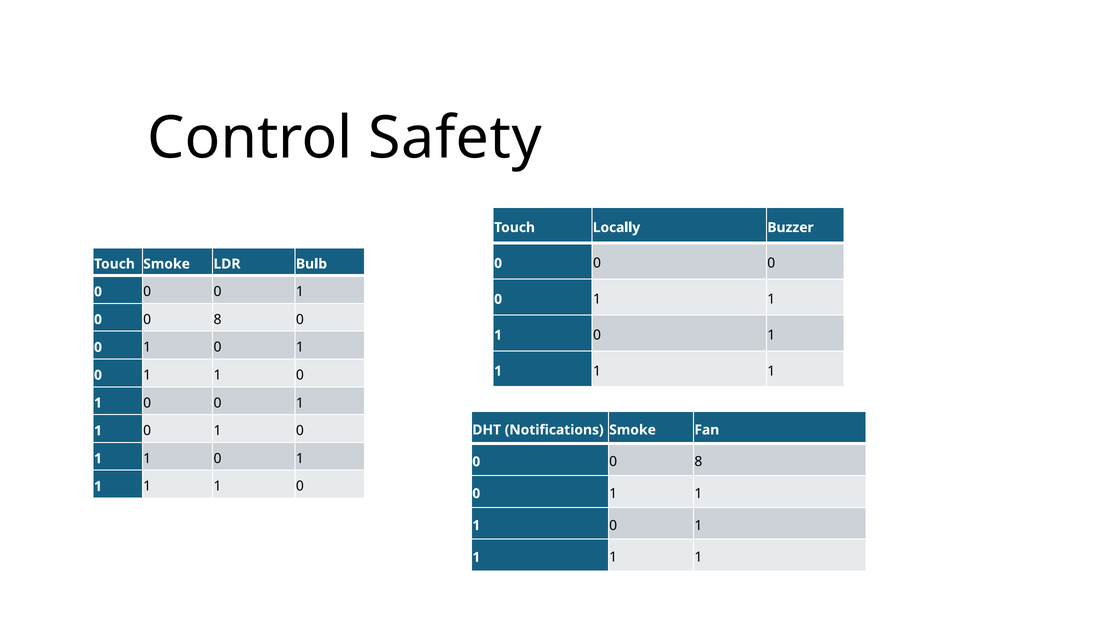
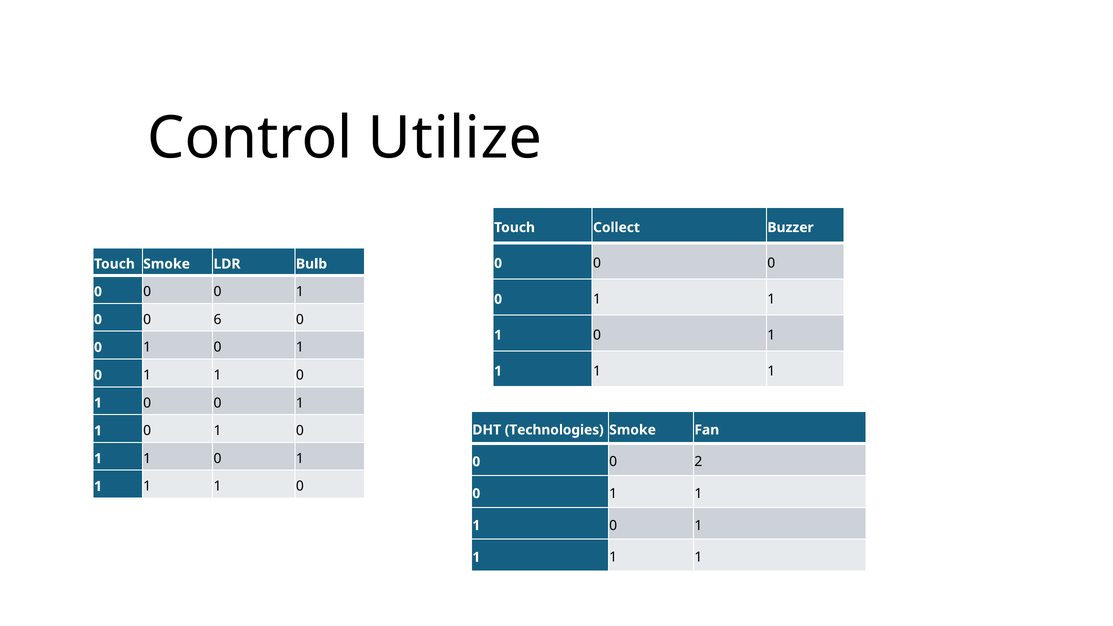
Safety: Safety -> Utilize
Locally: Locally -> Collect
8 at (217, 320): 8 -> 6
Notifications: Notifications -> Technologies
8 at (698, 462): 8 -> 2
